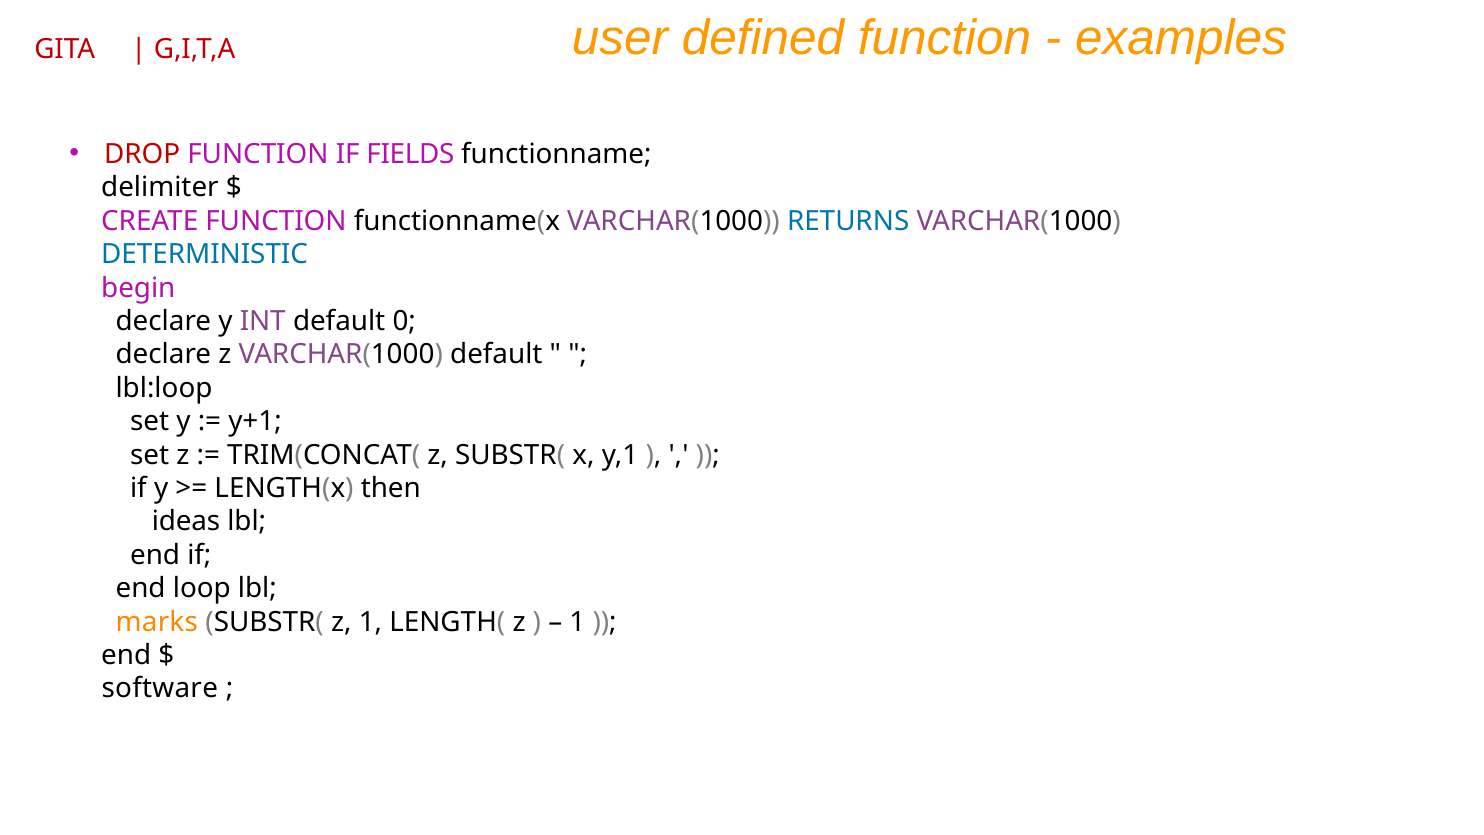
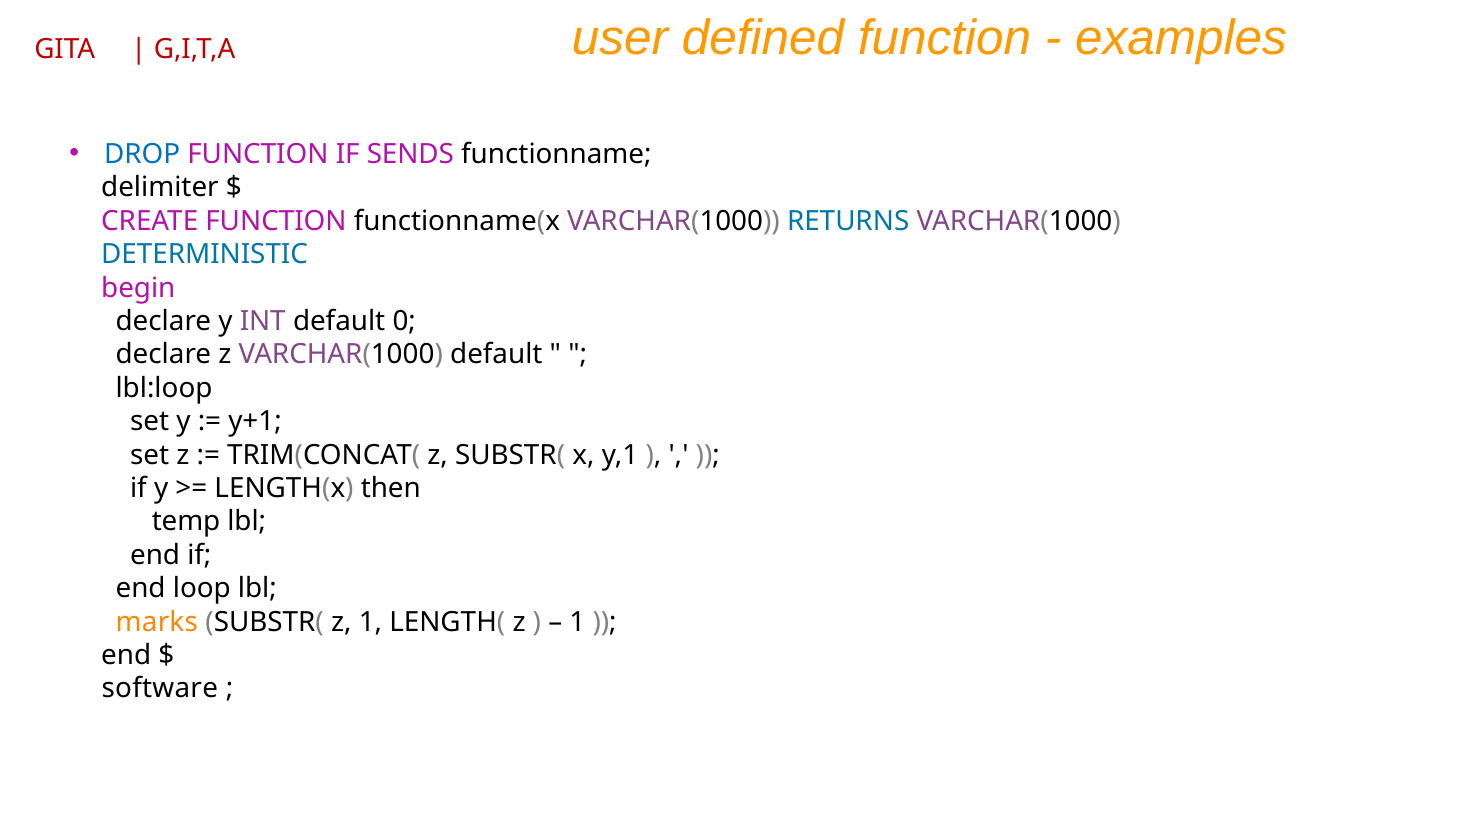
DROP colour: red -> blue
FIELDS: FIELDS -> SENDS
ideas: ideas -> temp
